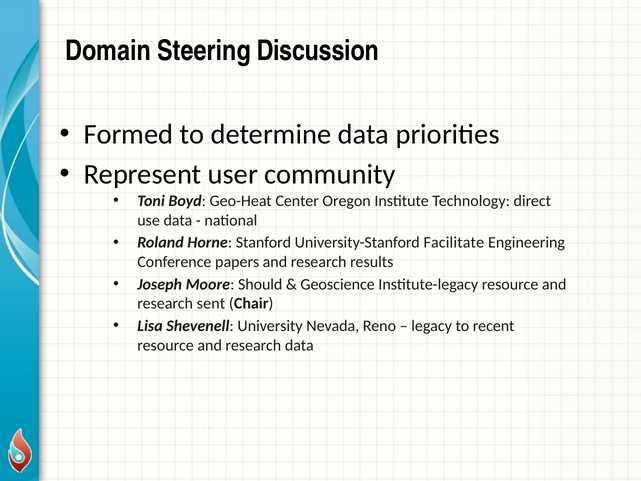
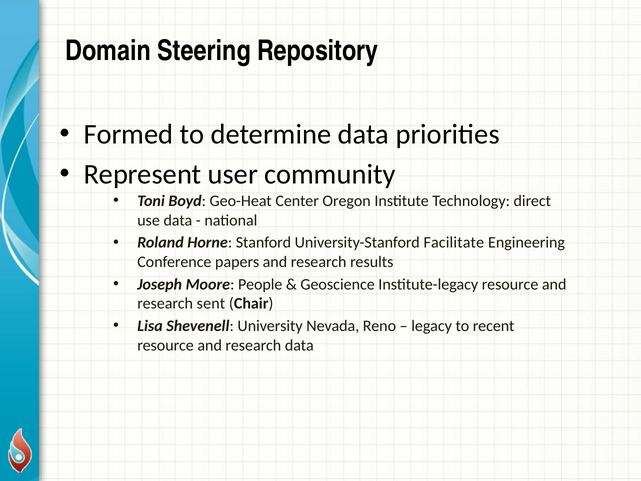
Discussion: Discussion -> Repository
Should: Should -> People
